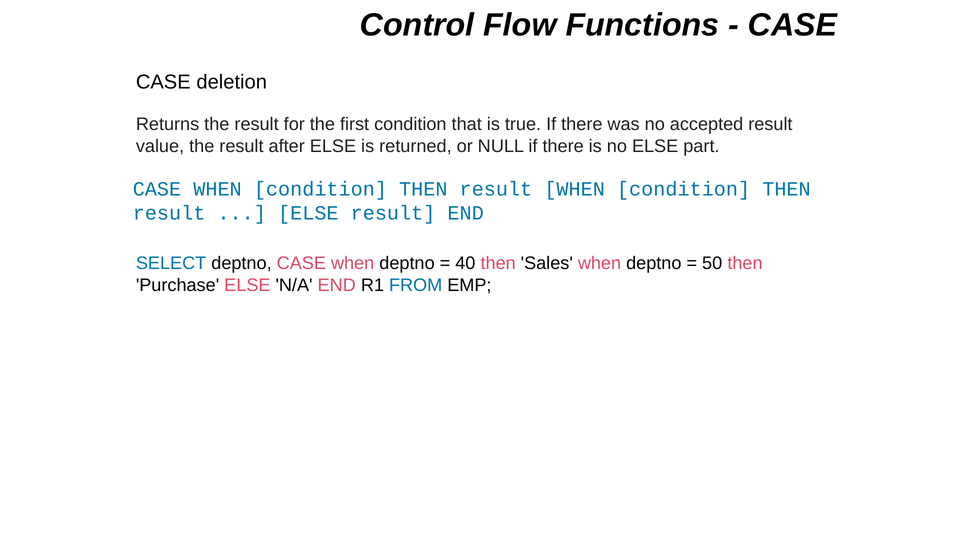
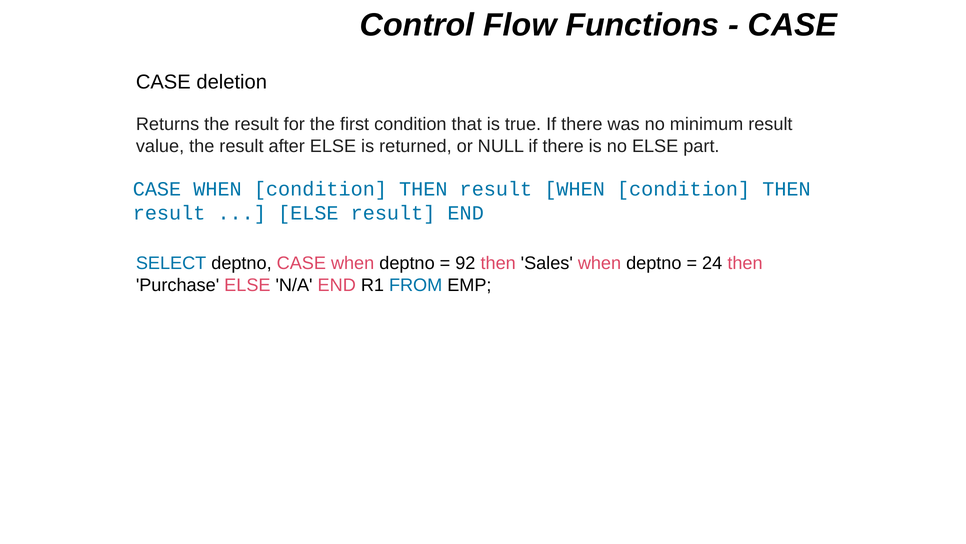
accepted: accepted -> minimum
40: 40 -> 92
50: 50 -> 24
